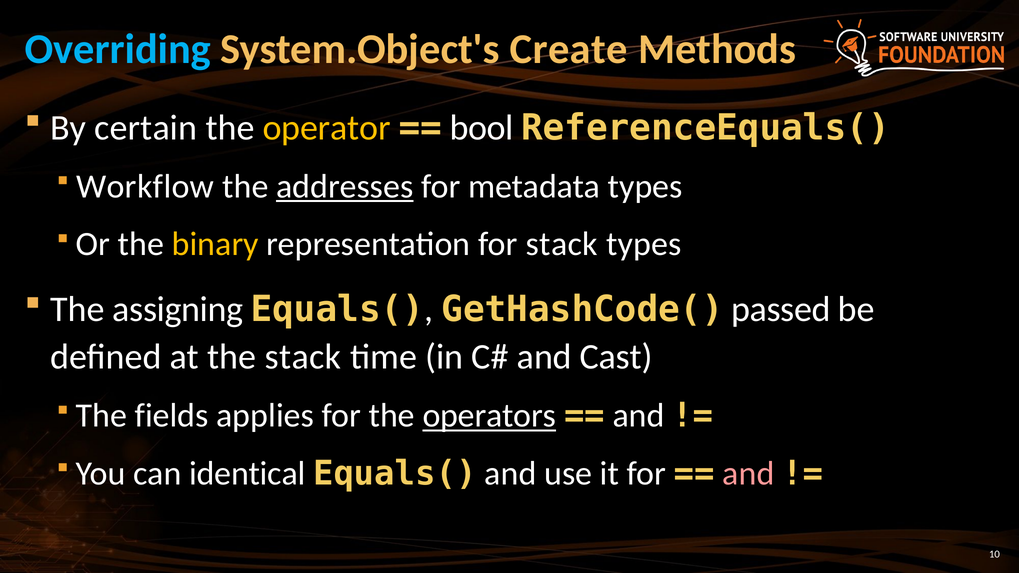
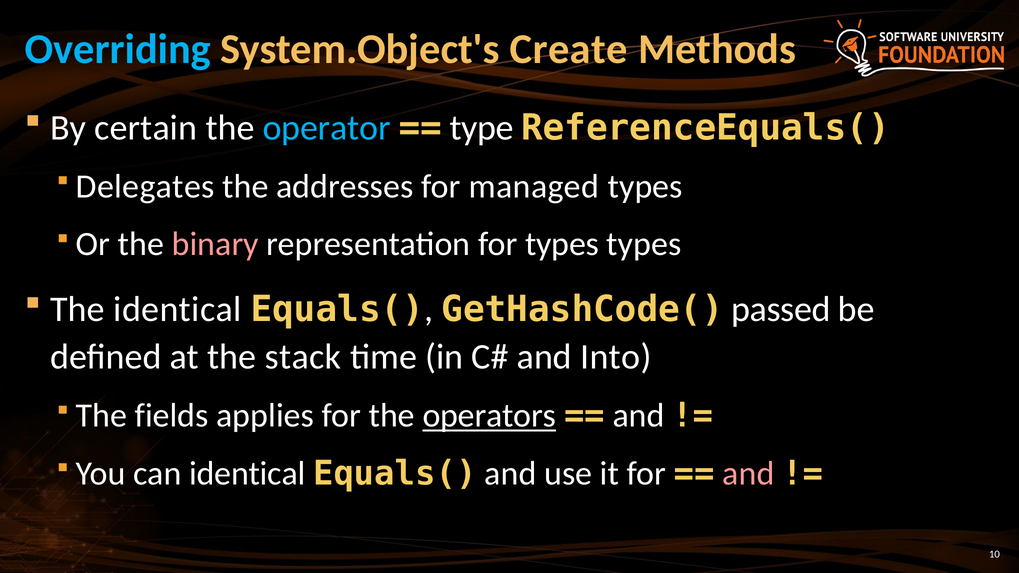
operator colour: yellow -> light blue
bool: bool -> type
Workflow: Workflow -> Delegates
addresses underline: present -> none
metadata: metadata -> managed
binary colour: yellow -> pink
for stack: stack -> types
The assigning: assigning -> identical
Cast: Cast -> Into
